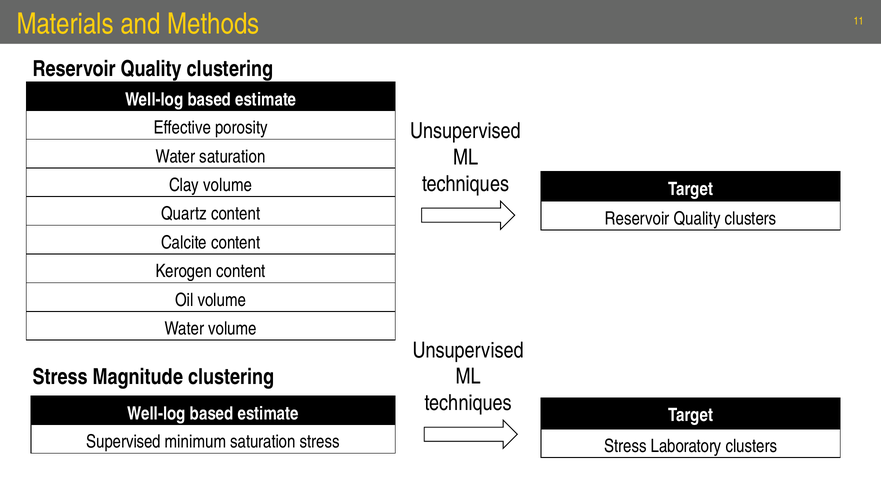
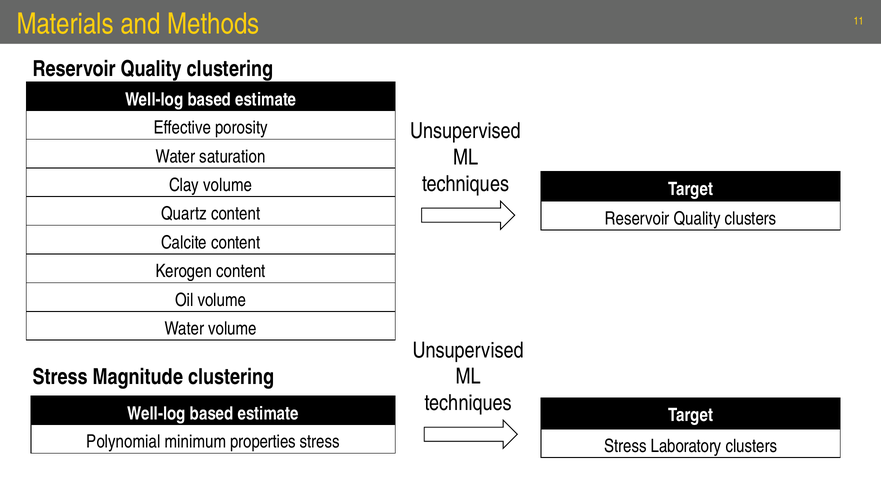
Supervised: Supervised -> Polynomial
minimum saturation: saturation -> properties
